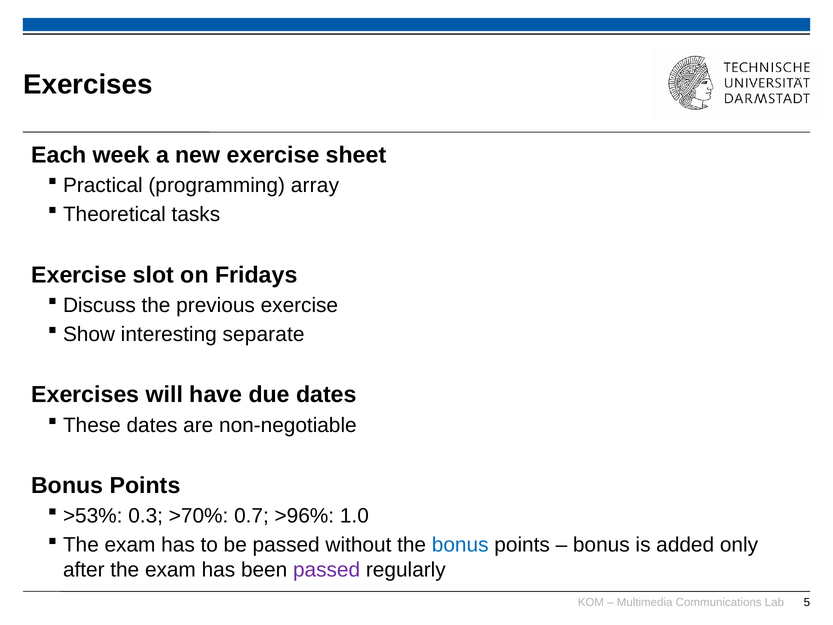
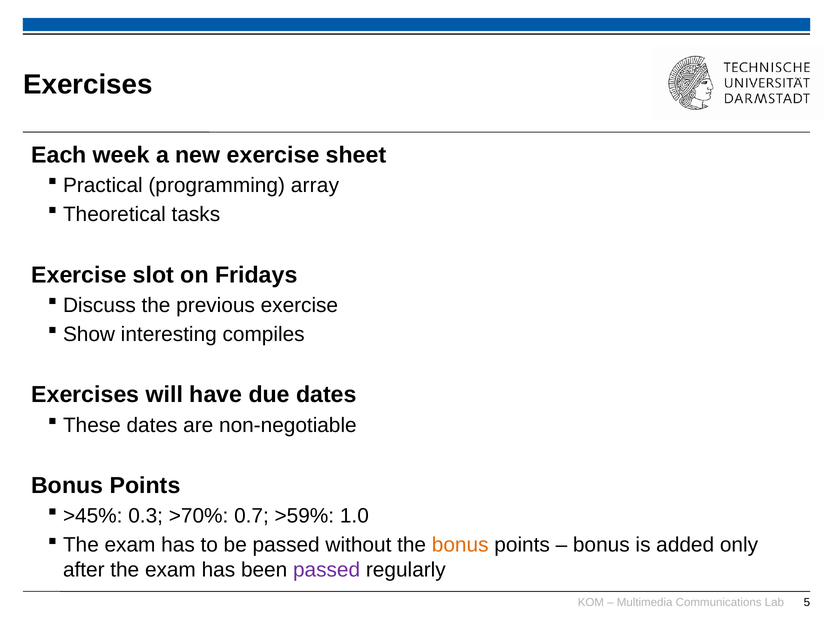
separate: separate -> compiles
>53%: >53% -> >45%
>96%: >96% -> >59%
bonus at (460, 545) colour: blue -> orange
